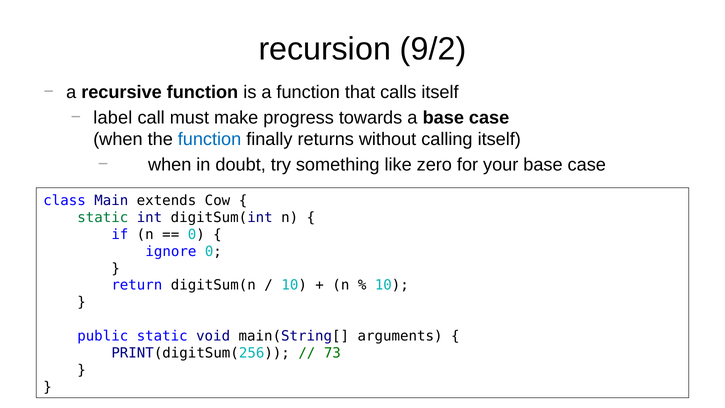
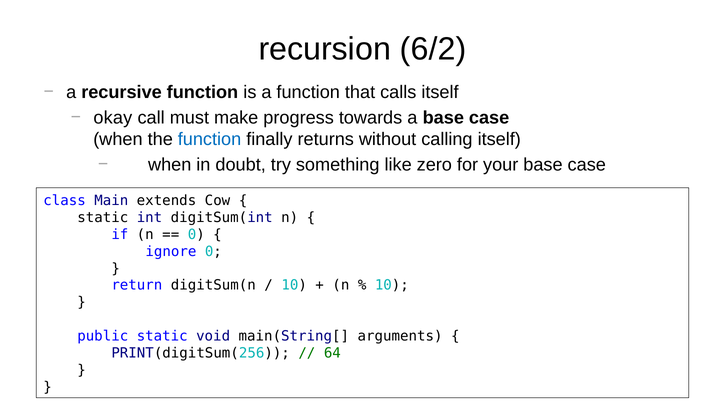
9/2: 9/2 -> 6/2
label: label -> okay
static at (103, 217) colour: green -> black
73: 73 -> 64
